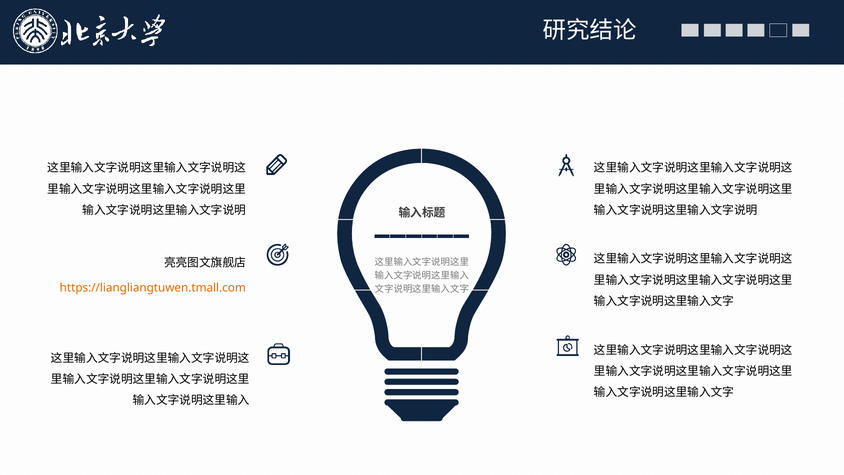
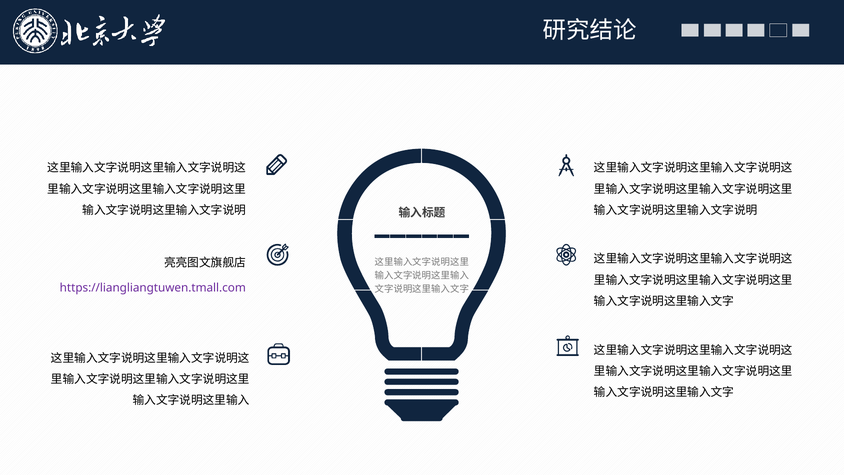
https://liangliangtuwen.tmall.com colour: orange -> purple
